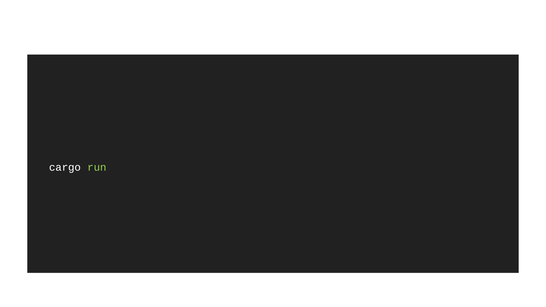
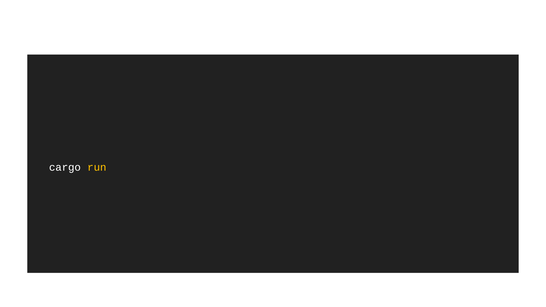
run at (97, 167) colour: light green -> yellow
